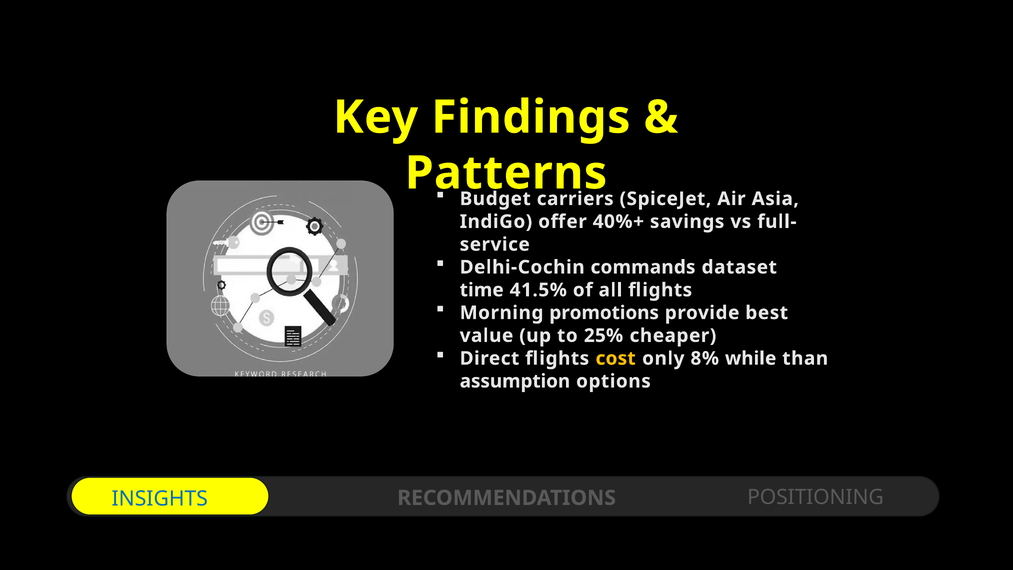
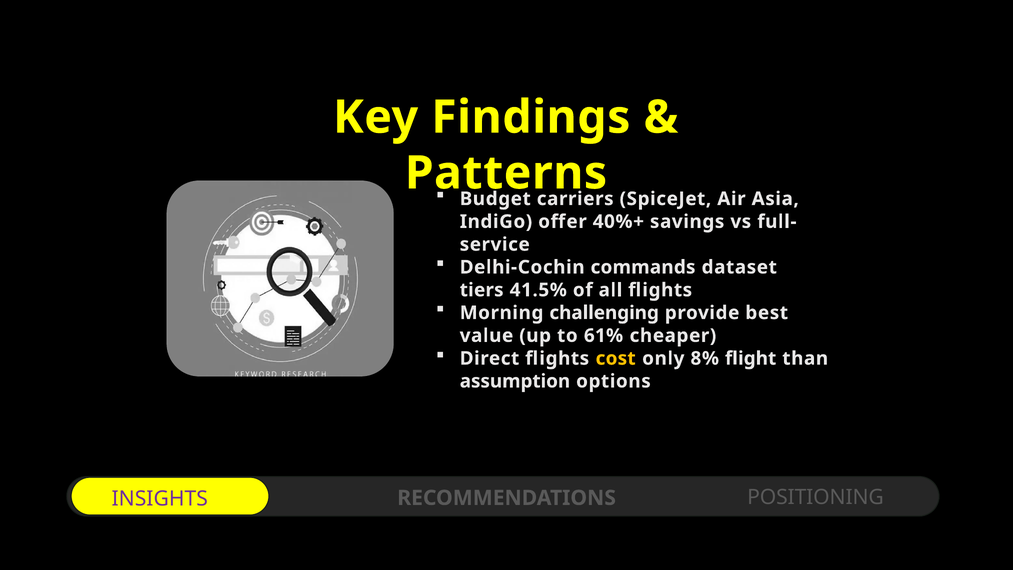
time: time -> tiers
promotions: promotions -> challenging
25%: 25% -> 61%
while: while -> flight
INSIGHTS colour: blue -> purple
